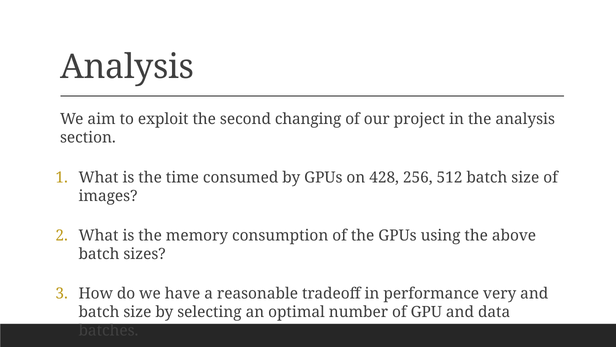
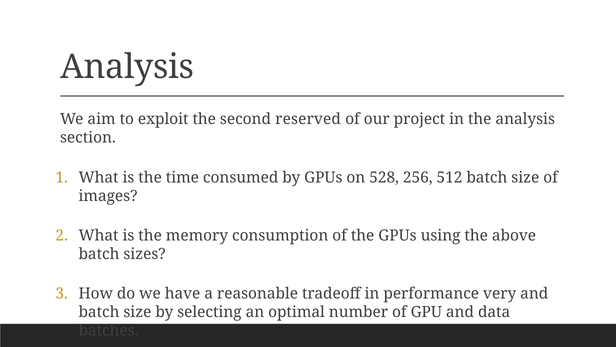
changing: changing -> reserved
428: 428 -> 528
